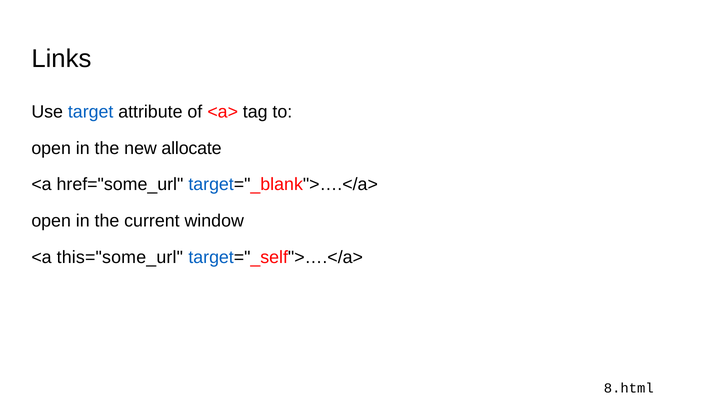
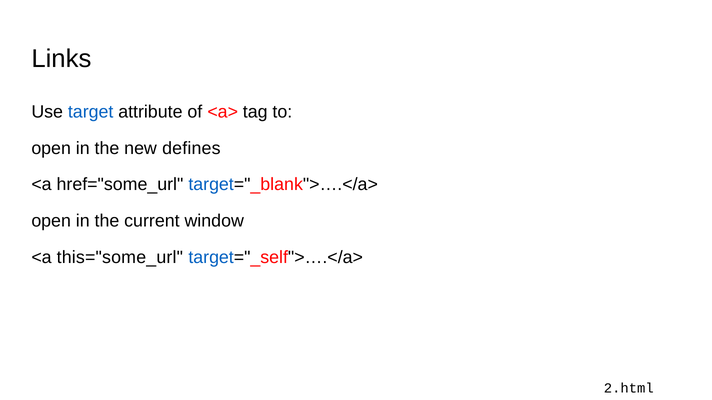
allocate: allocate -> defines
8.html: 8.html -> 2.html
